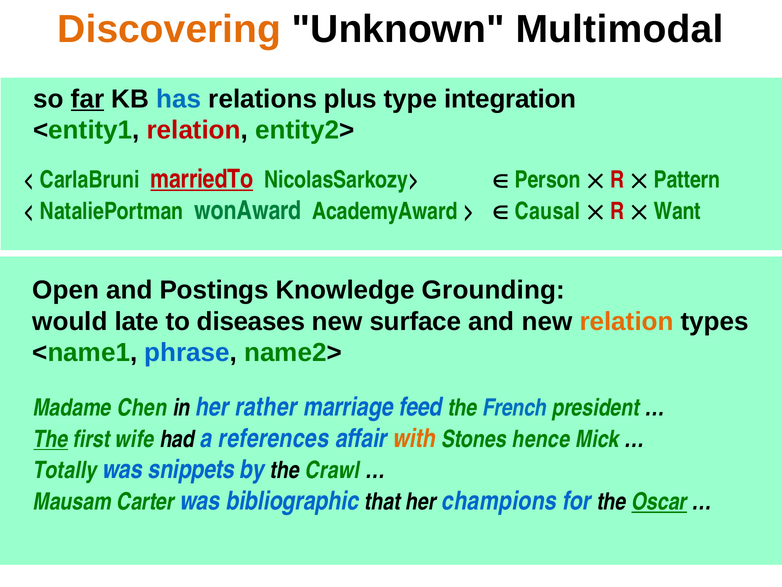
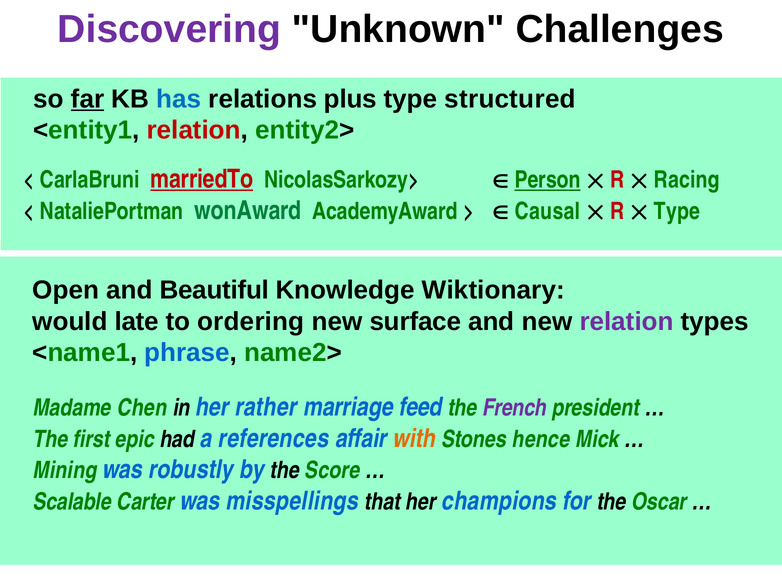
Discovering colour: orange -> purple
Multimodal: Multimodal -> Challenges
integration: integration -> structured
Person underline: none -> present
Pattern: Pattern -> Racing
Want at (677, 211): Want -> Type
Postings: Postings -> Beautiful
Grounding: Grounding -> Wiktionary
diseases: diseases -> ordering
relation at (627, 321) colour: orange -> purple
French colour: blue -> purple
The at (51, 439) underline: present -> none
wife: wife -> epic
Totally: Totally -> Mining
snippets: snippets -> robustly
Crawl: Crawl -> Score
Mausam: Mausam -> Scalable
bibliographic: bibliographic -> misspellings
Oscar underline: present -> none
